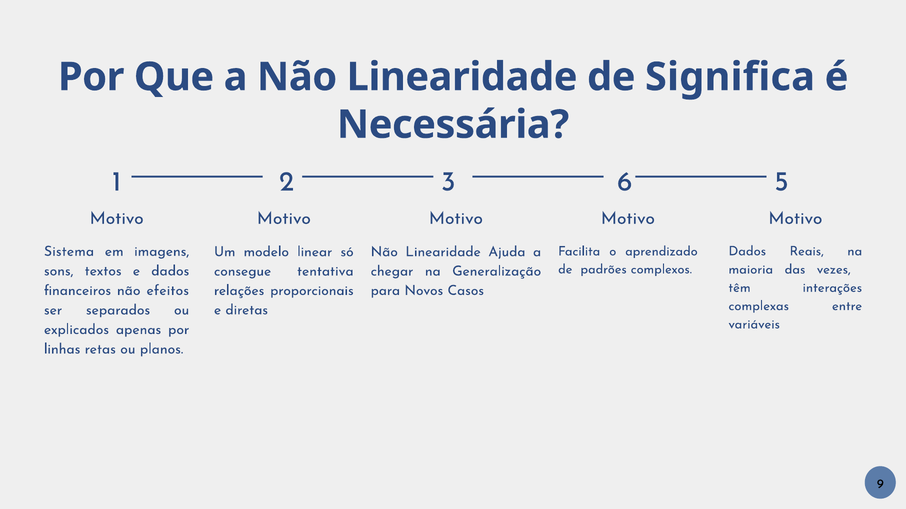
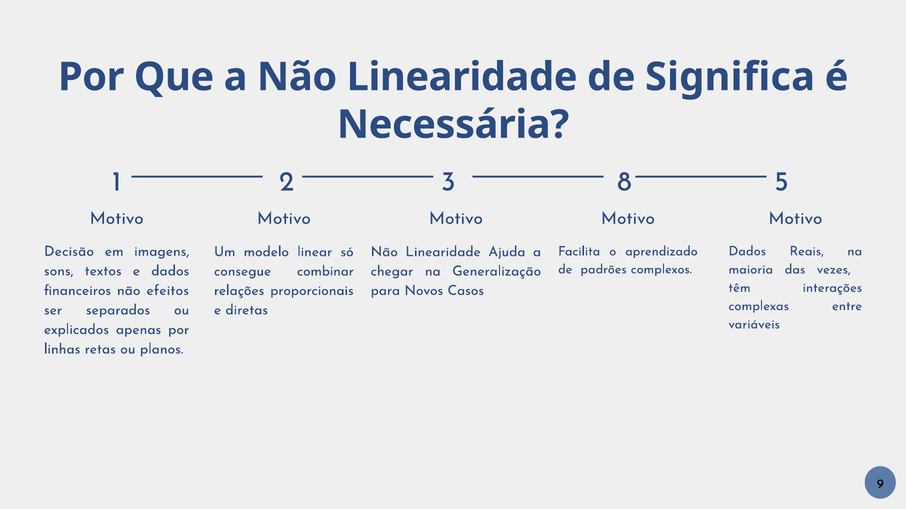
6: 6 -> 8
Sistema: Sistema -> Decisão
tentativa: tentativa -> combinar
